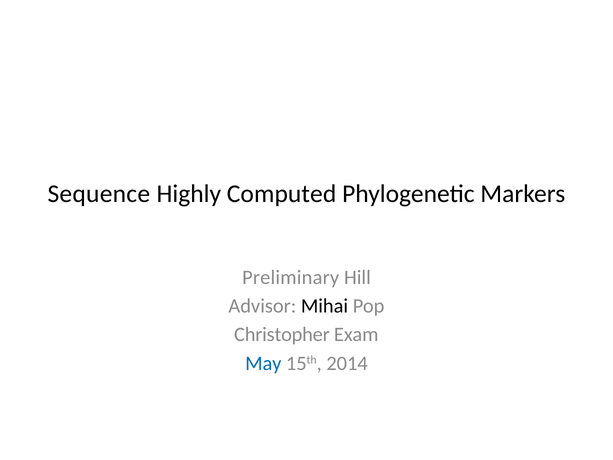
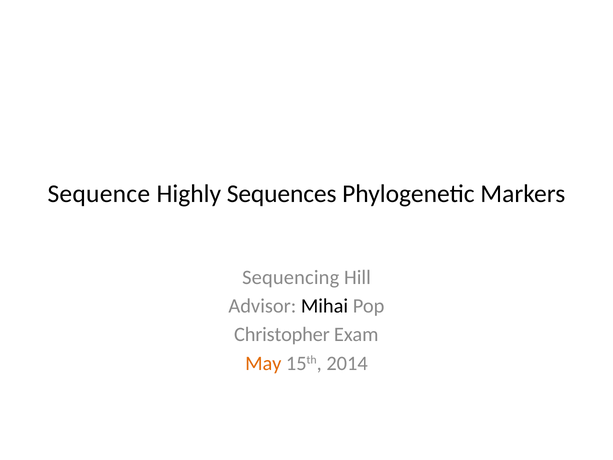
Computed: Computed -> Sequences
Preliminary: Preliminary -> Sequencing
May colour: blue -> orange
